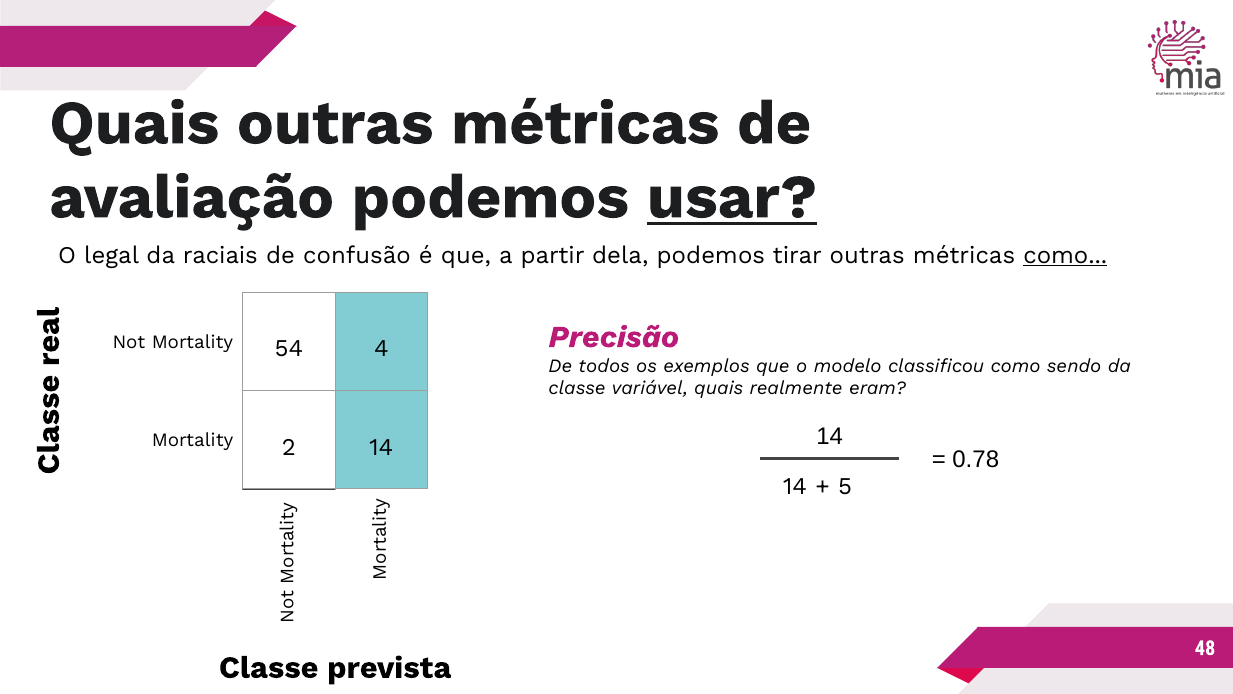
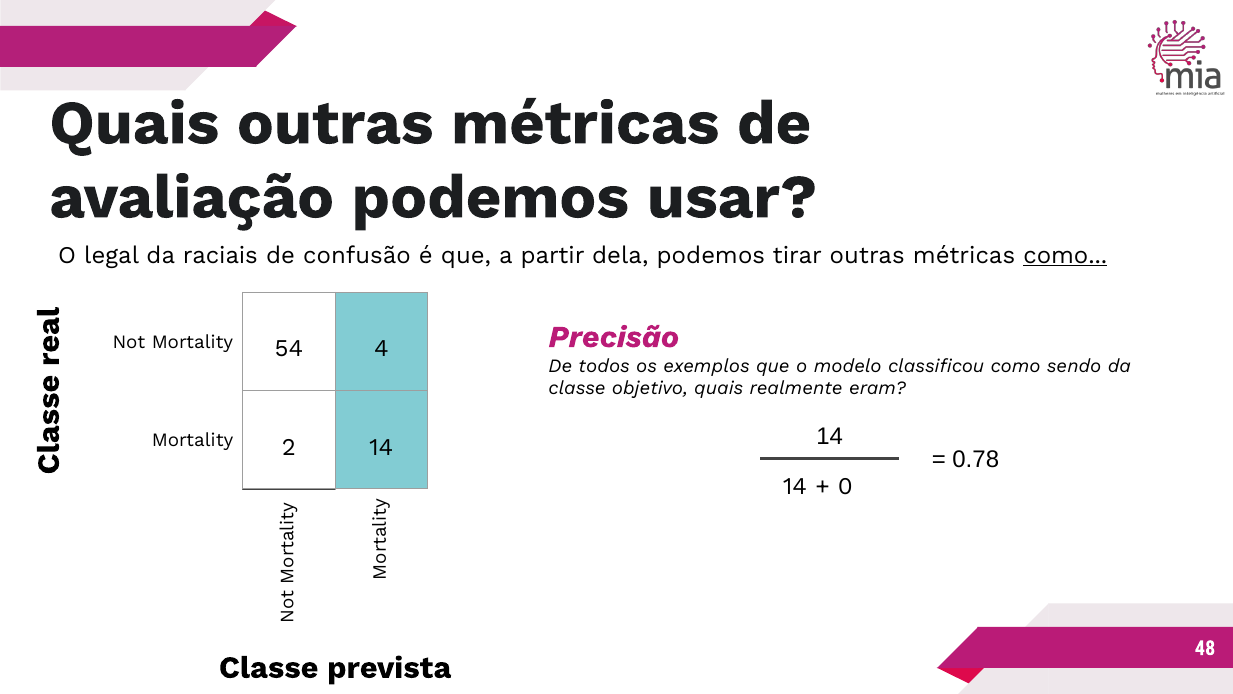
usar underline: present -> none
variável: variável -> objetivo
5: 5 -> 0
